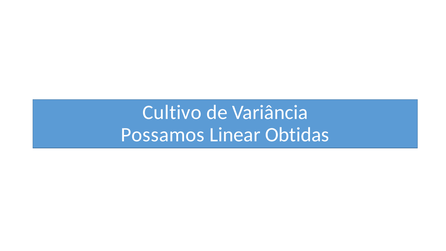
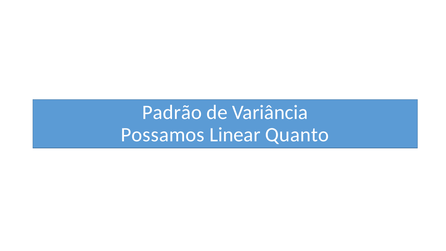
Cultivo: Cultivo -> Padrão
Obtidas: Obtidas -> Quanto
